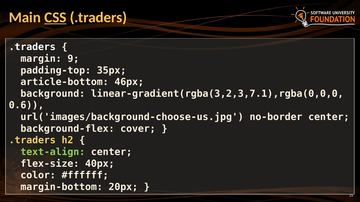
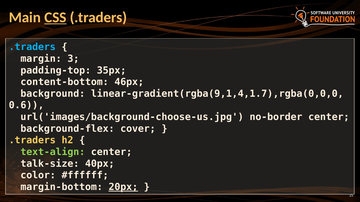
.traders at (32, 47) colour: white -> light blue
9: 9 -> 3
article-bottom: article-bottom -> content-bottom
linear-gradient(rgba(3,2,3,7.1),rgba(0,0,0: linear-gradient(rgba(3,2,3,7.1),rgba(0,0,0 -> linear-gradient(rgba(9,1,4,1.7),rgba(0,0,0
flex-size: flex-size -> talk-size
20px underline: none -> present
